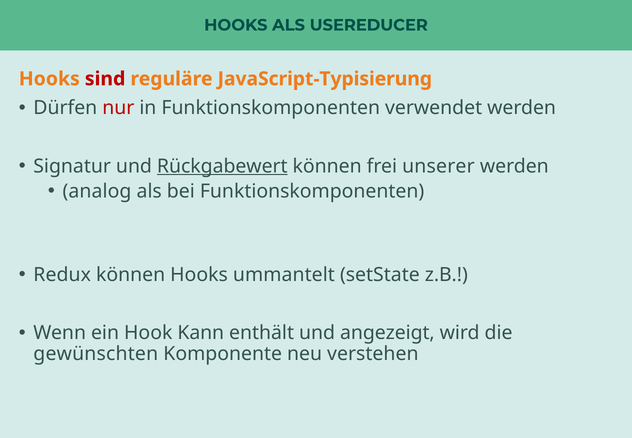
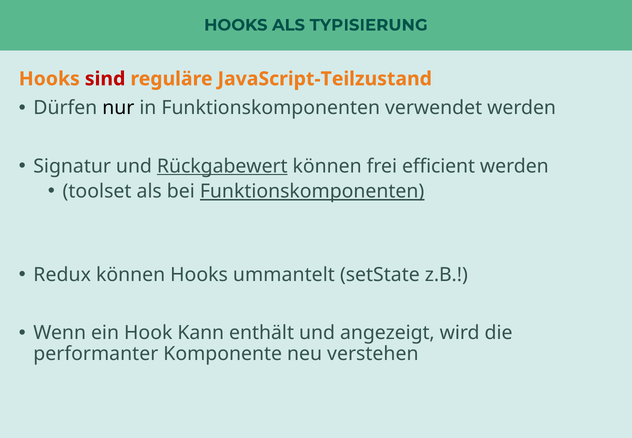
USEREDUCER: USEREDUCER -> TYPISIERUNG
JavaScript-Typisierung: JavaScript-Typisierung -> JavaScript-Teilzustand
nur colour: red -> black
unserer: unserer -> efficient
analog: analog -> toolset
Funktionskomponenten at (312, 191) underline: none -> present
gewünschten: gewünschten -> performanter
